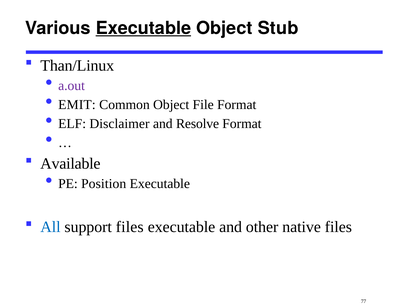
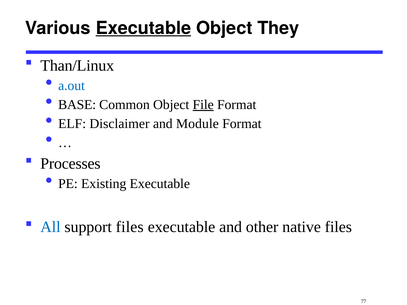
Stub: Stub -> They
a.out colour: purple -> blue
EMIT: EMIT -> BASE
File underline: none -> present
Resolve: Resolve -> Module
Available: Available -> Processes
Position: Position -> Existing
